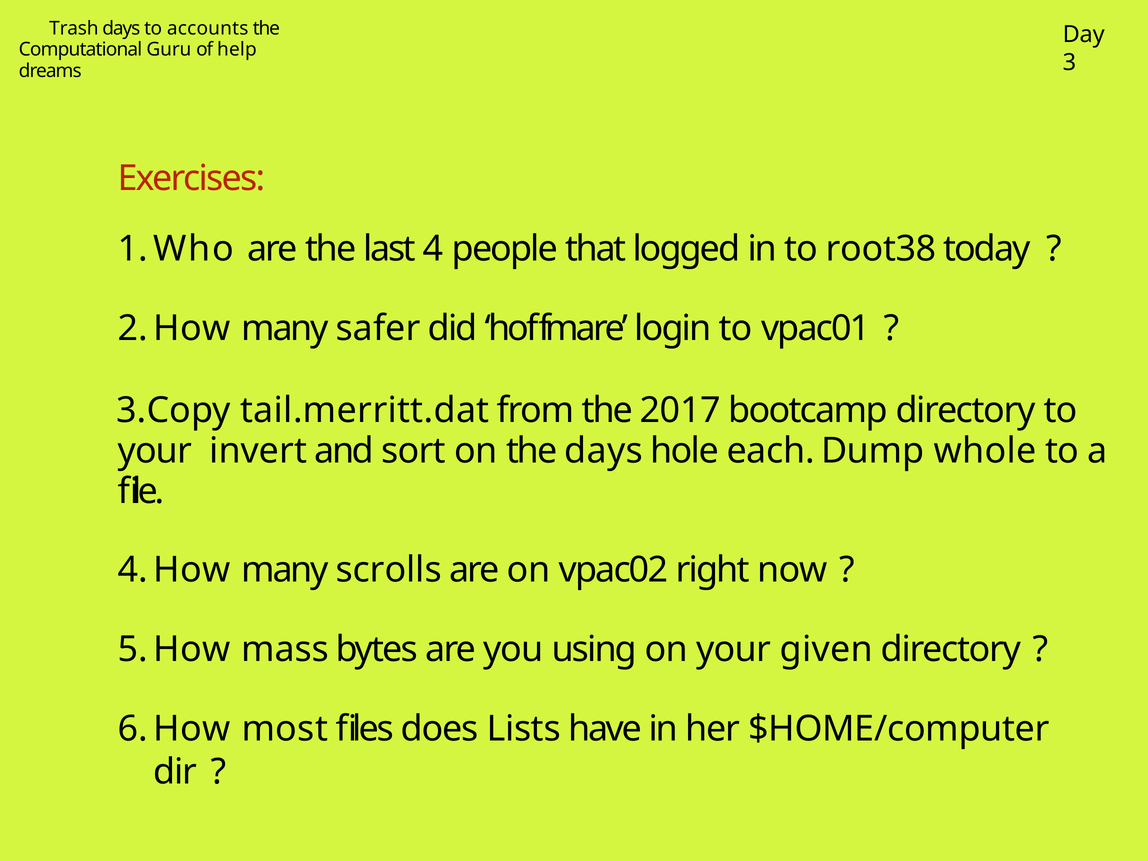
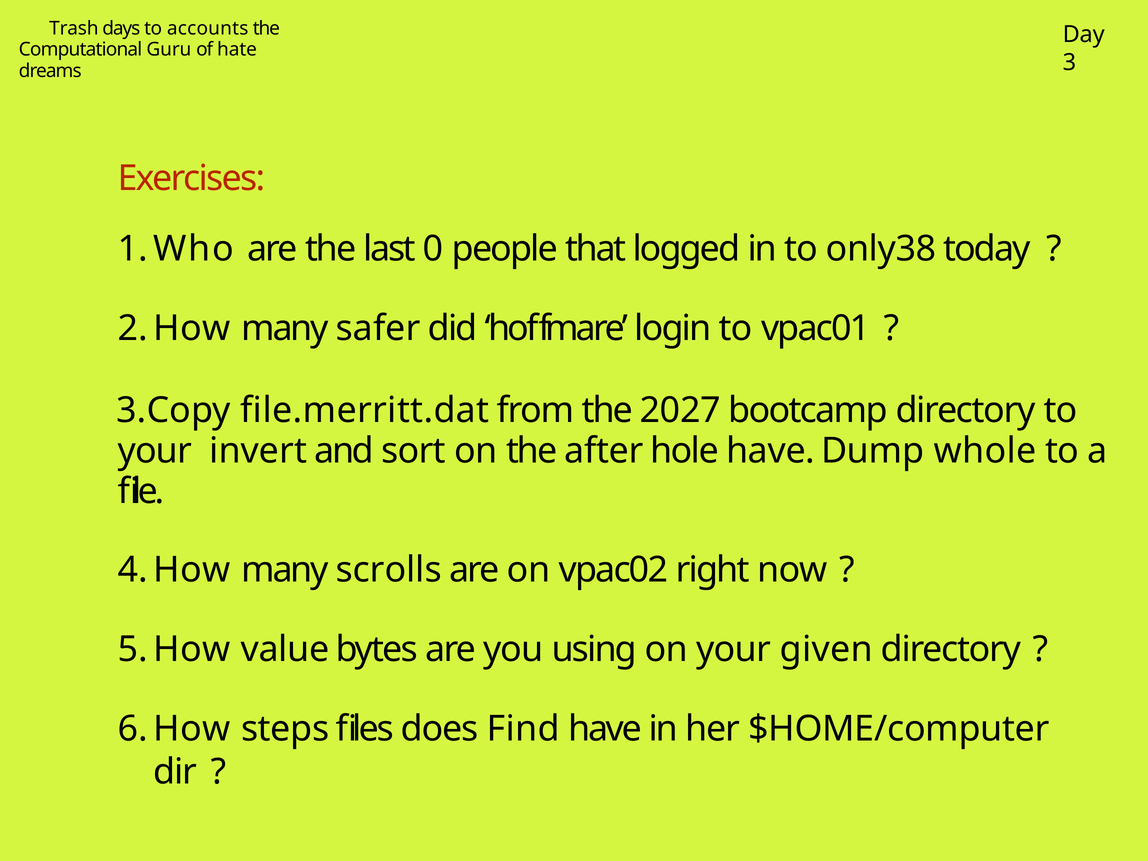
help: help -> hate
4: 4 -> 0
root38: root38 -> only38
tail.merritt.dat: tail.merritt.dat -> file.merritt.dat
2017: 2017 -> 2027
the days: days -> after
hole each: each -> have
mass: mass -> value
most: most -> steps
Lists: Lists -> Find
